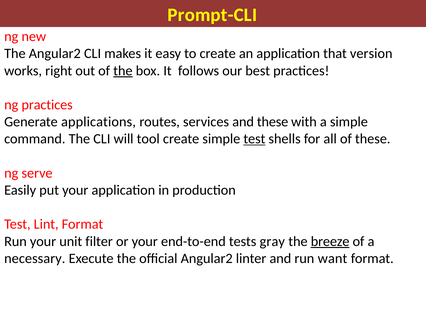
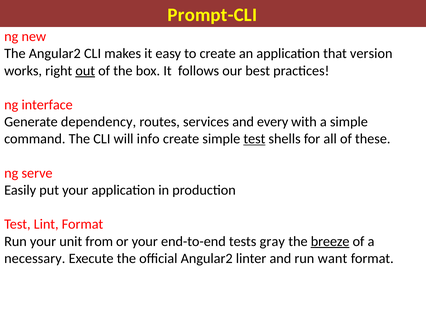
out underline: none -> present
the at (123, 71) underline: present -> none
ng practices: practices -> interface
applications: applications -> dependency
and these: these -> every
tool: tool -> info
filter: filter -> from
